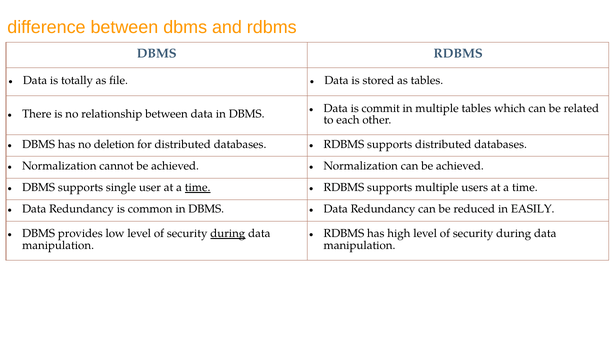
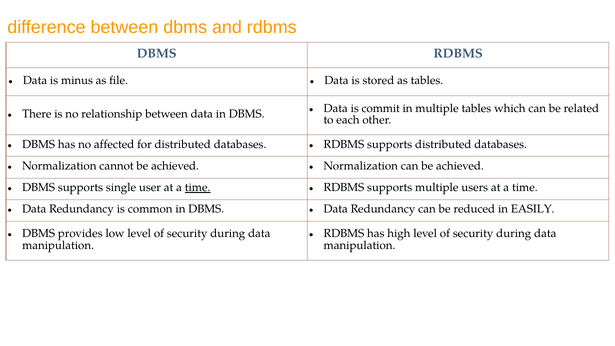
totally: totally -> minus
deletion: deletion -> affected
during at (228, 234) underline: present -> none
